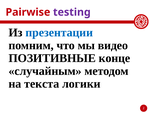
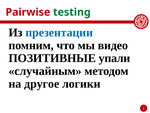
testing colour: purple -> green
конце: конце -> упали
текста: текста -> другое
